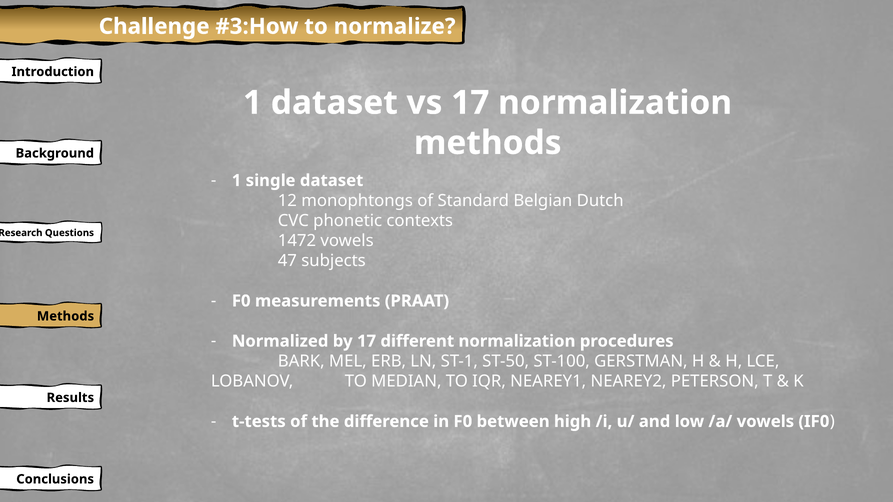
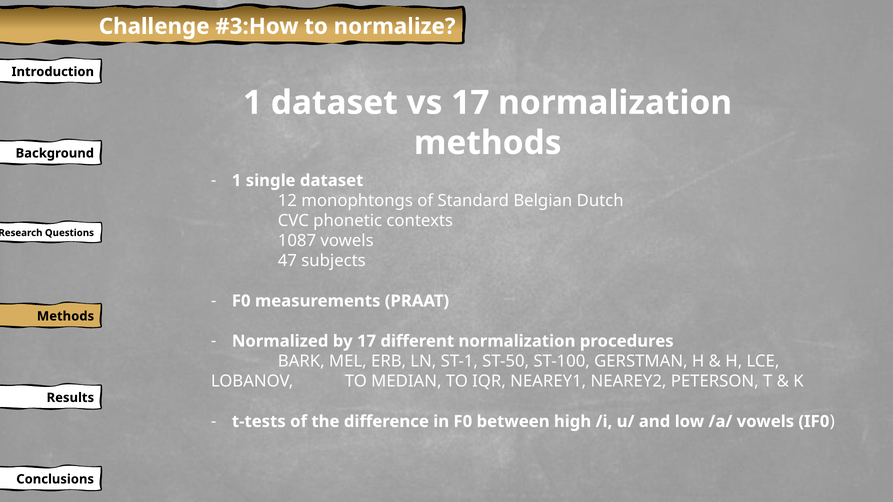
1472: 1472 -> 1087
